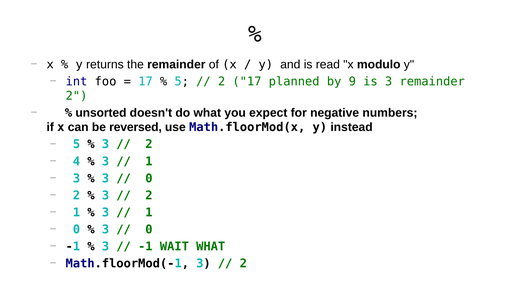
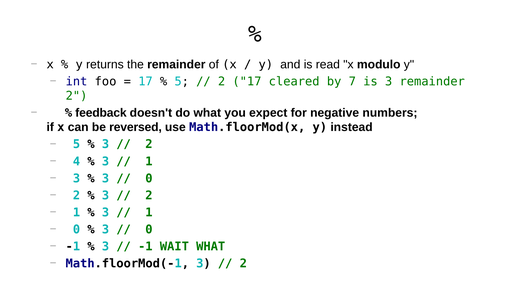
planned: planned -> cleared
9: 9 -> 7
unsorted: unsorted -> feedback
